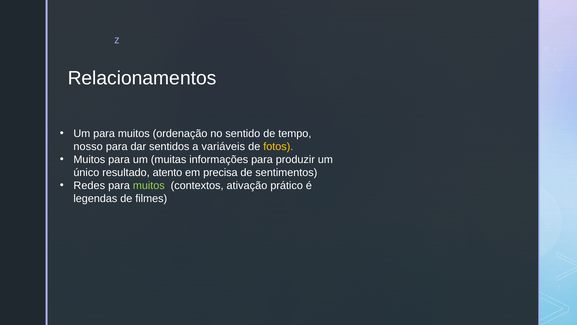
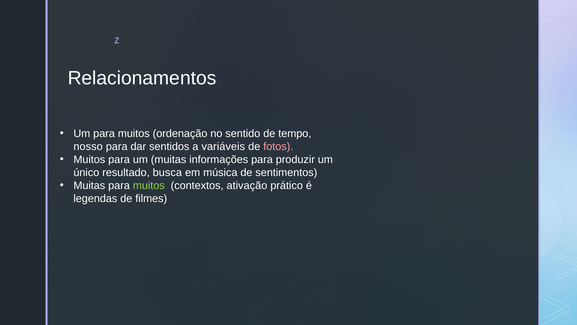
fotos colour: yellow -> pink
atento: atento -> busca
precisa: precisa -> música
Redes at (89, 185): Redes -> Muitas
